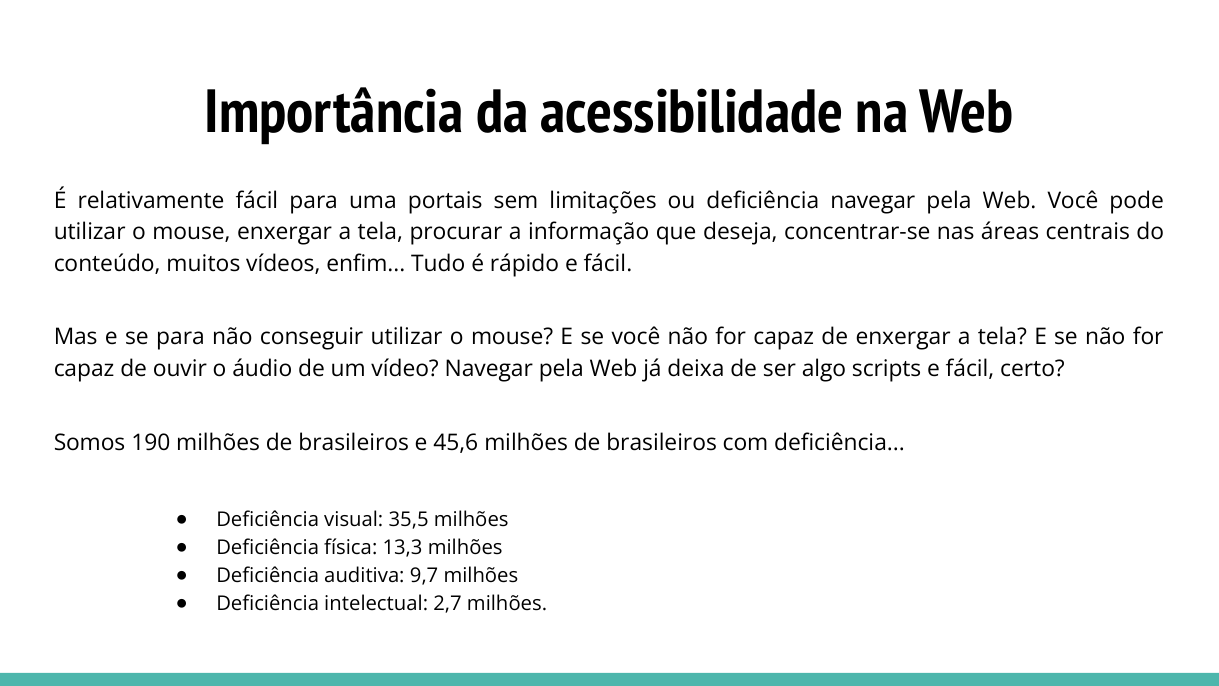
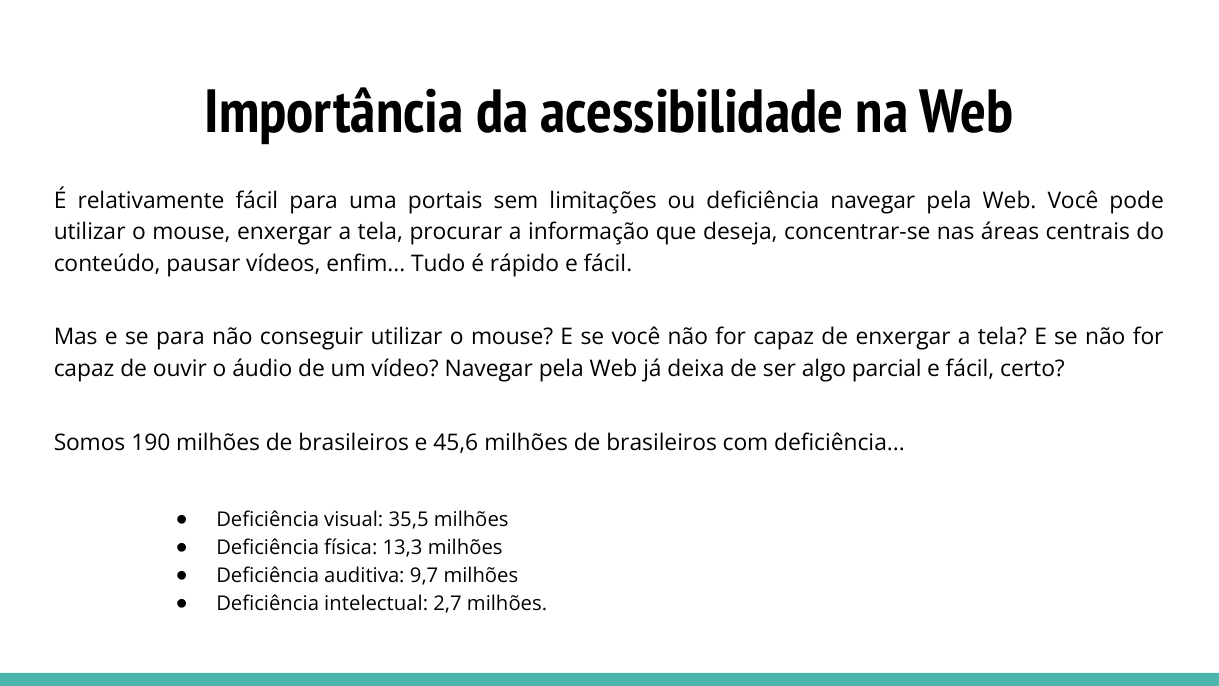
muitos: muitos -> pausar
scripts: scripts -> parcial
